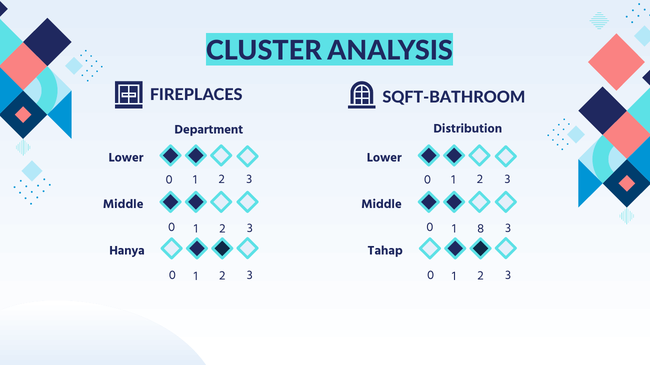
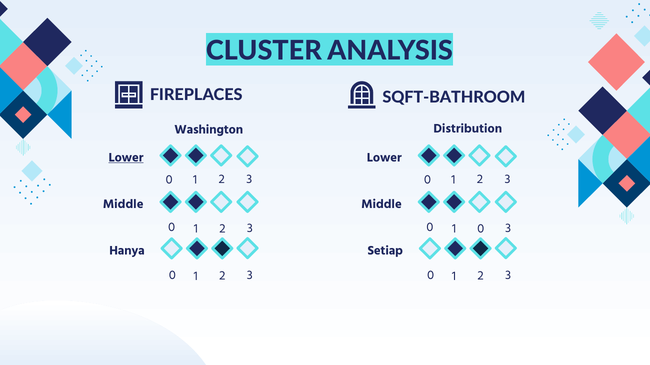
Department: Department -> Washington
Lower at (126, 158) underline: none -> present
1 8: 8 -> 0
Tahap: Tahap -> Setiap
